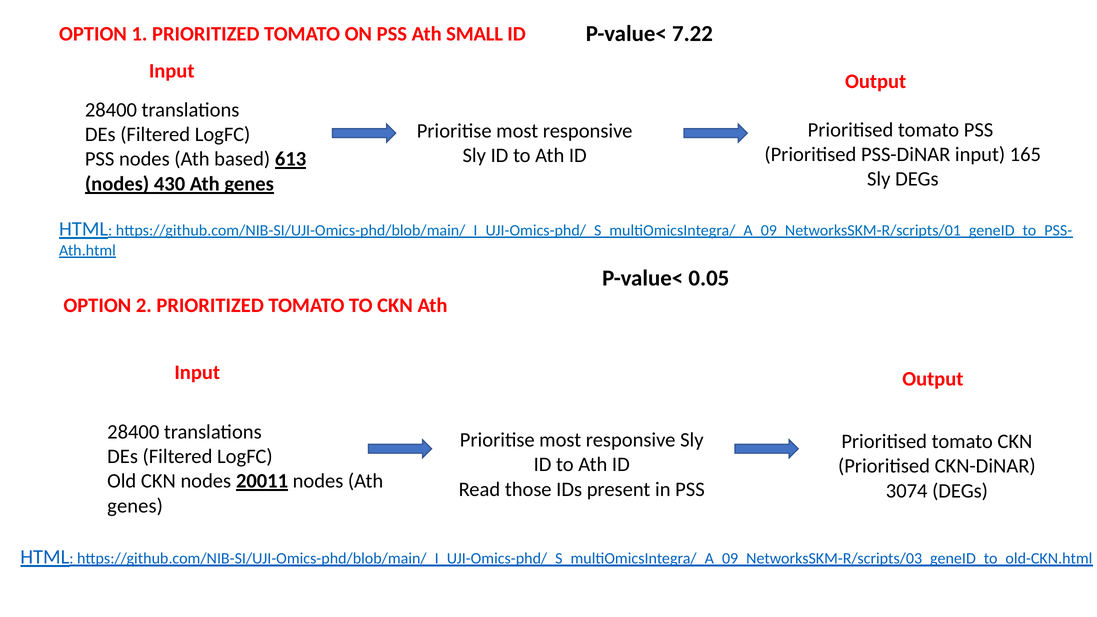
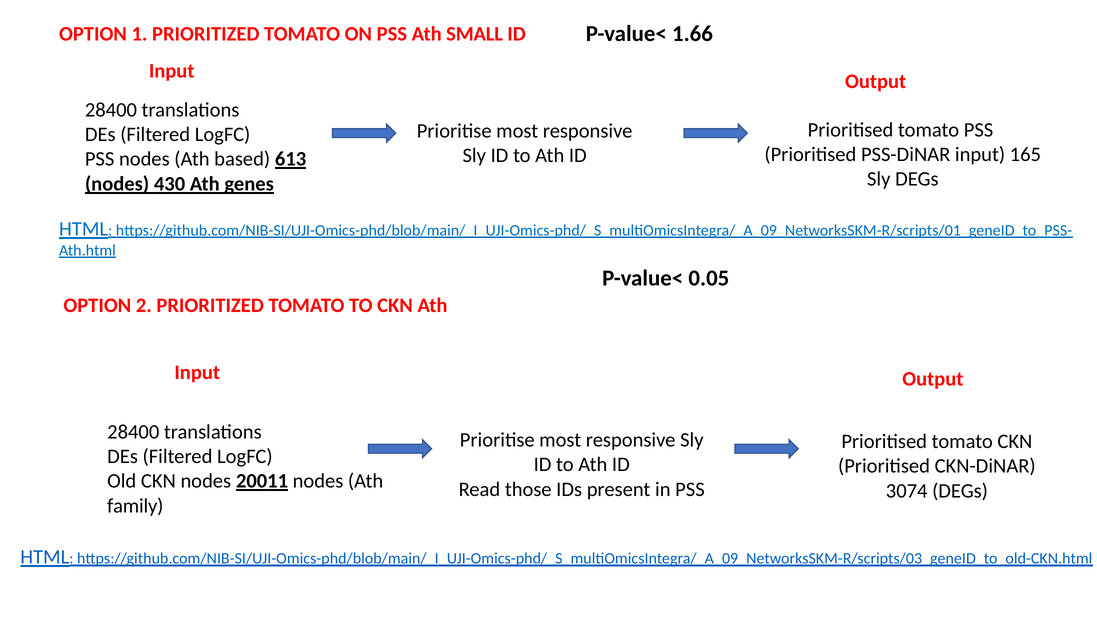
7.22: 7.22 -> 1.66
genes at (135, 506): genes -> family
